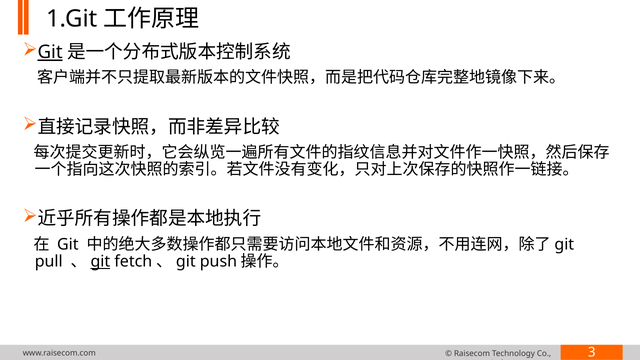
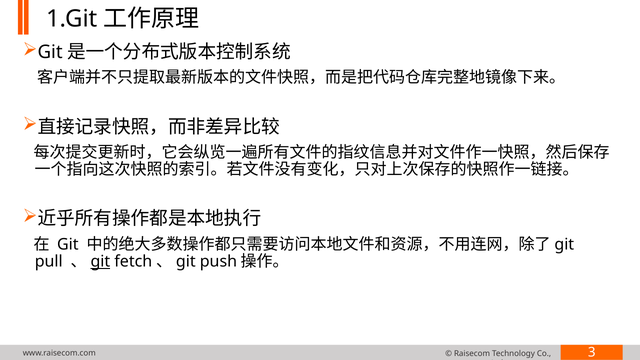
Git at (50, 52) underline: present -> none
